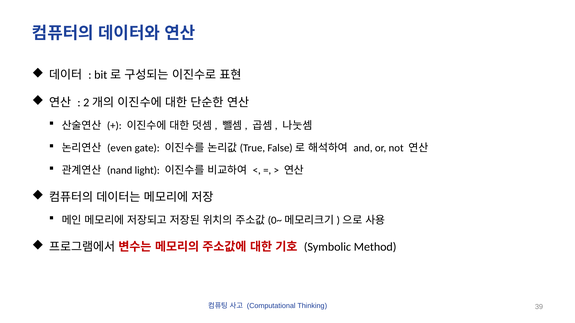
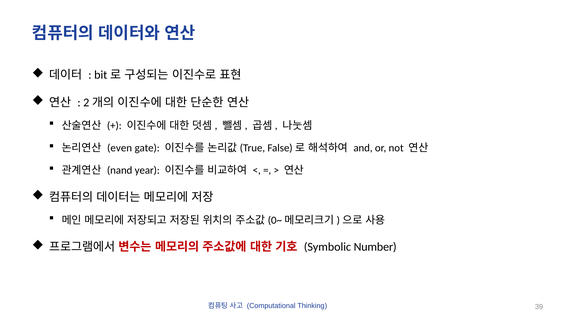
light: light -> year
Method: Method -> Number
